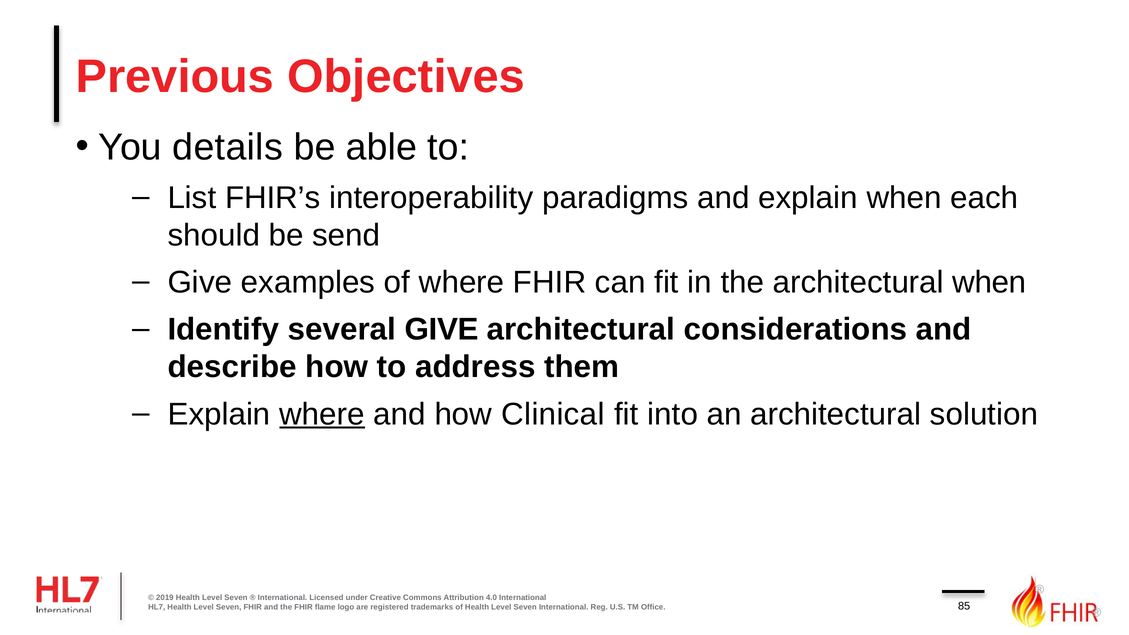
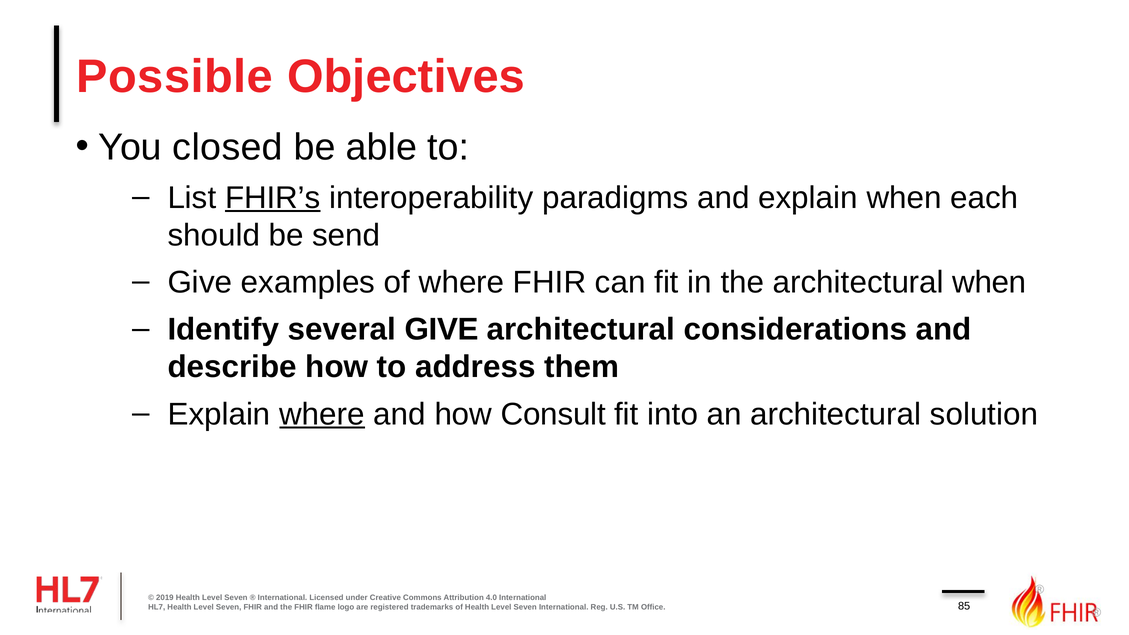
Previous: Previous -> Possible
details: details -> closed
FHIR’s underline: none -> present
Clinical: Clinical -> Consult
